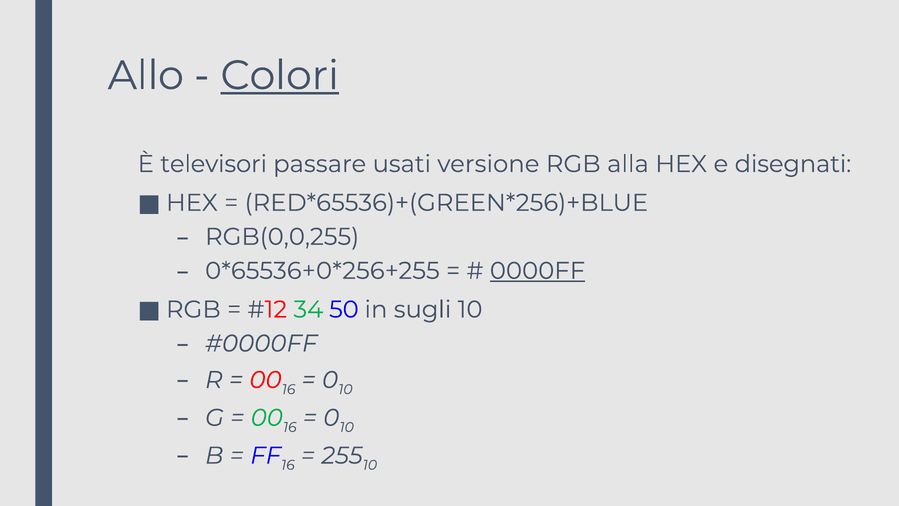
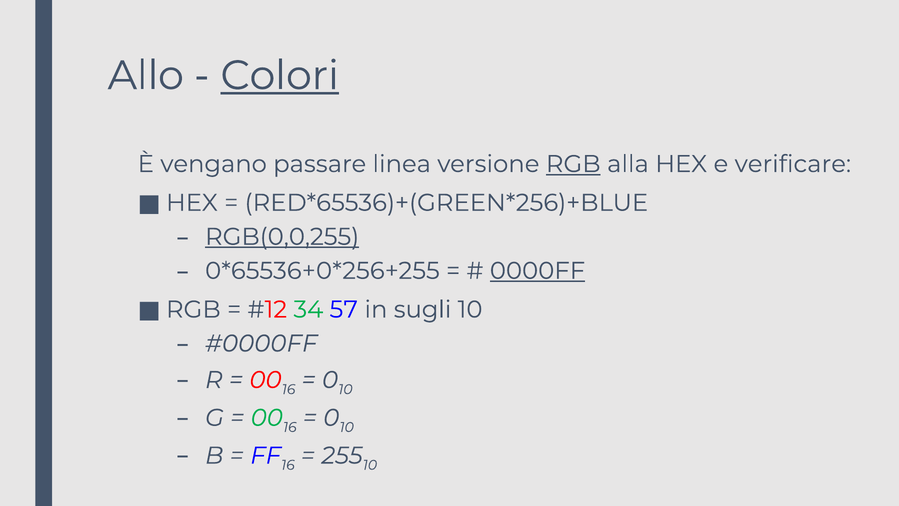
televisori: televisori -> vengano
usati: usati -> linea
RGB at (573, 164) underline: none -> present
disegnati: disegnati -> verificare
RGB(0,0,255 underline: none -> present
50: 50 -> 57
